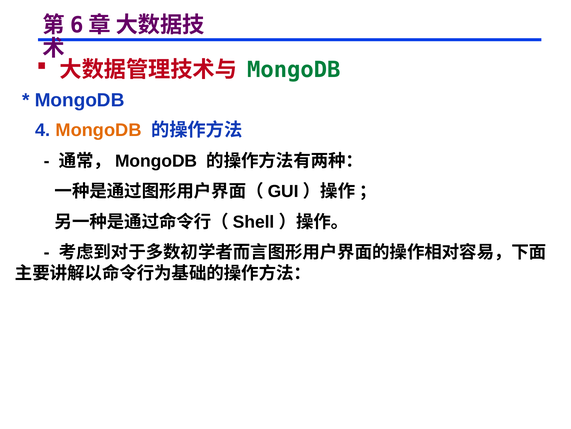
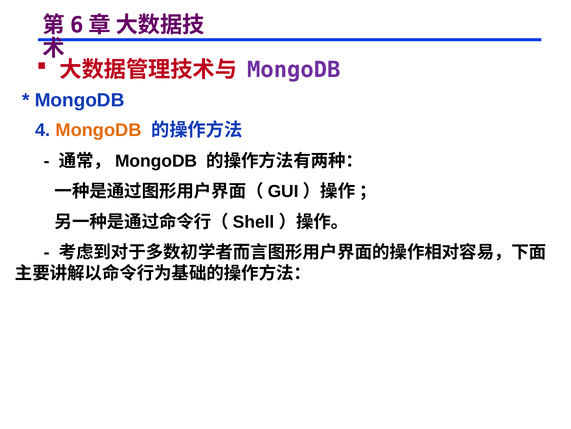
MongoDB at (294, 70) colour: green -> purple
